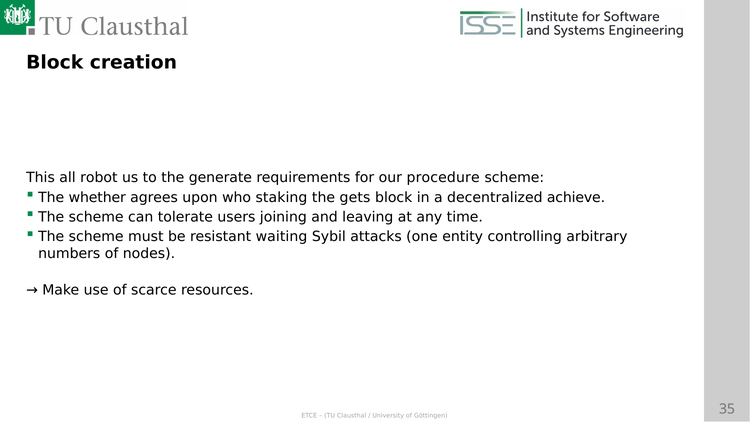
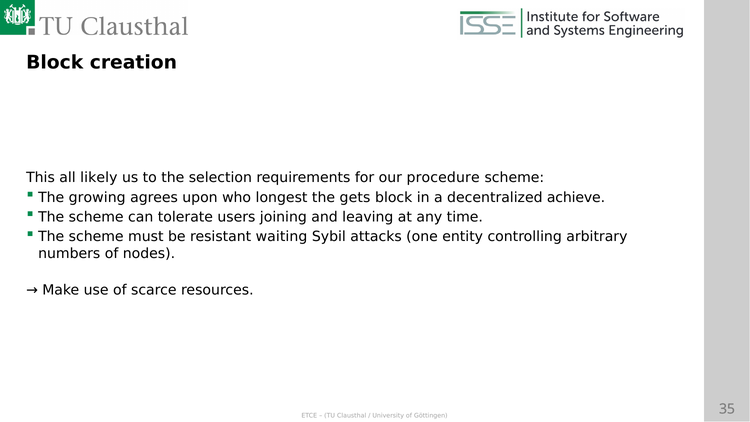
robot: robot -> likely
generate: generate -> selection
whether: whether -> growing
staking: staking -> longest
